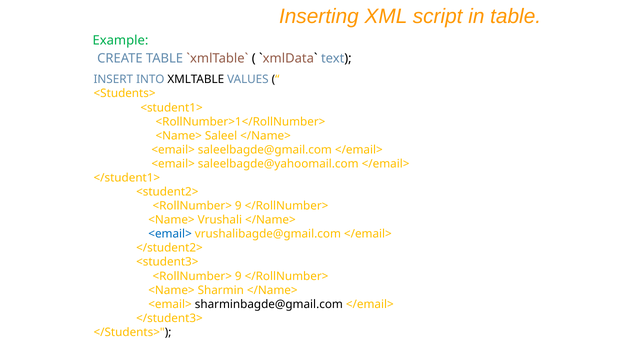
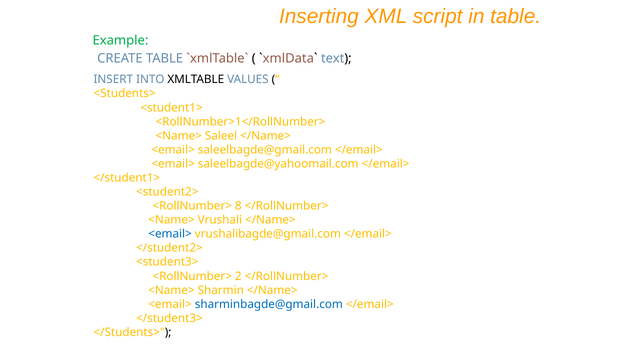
9 at (238, 206): 9 -> 8
9 at (238, 276): 9 -> 2
sharminbagde@gmail.com colour: black -> blue
